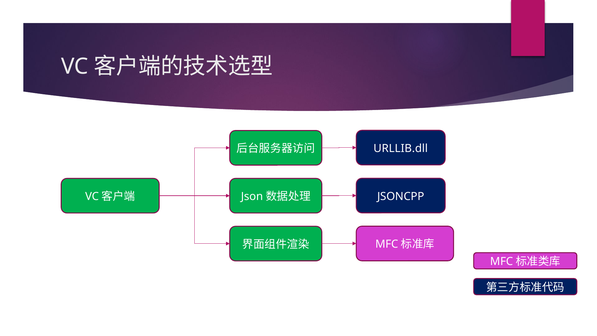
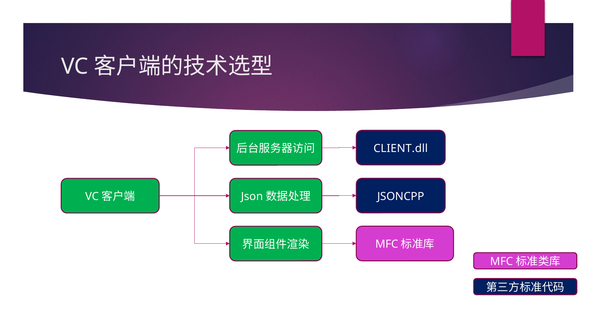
URLLIB.dll: URLLIB.dll -> CLIENT.dll
